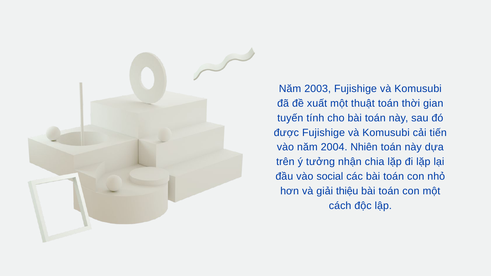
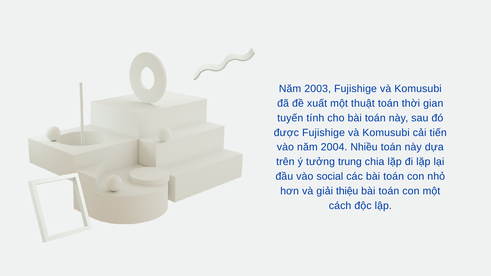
Nhiên: Nhiên -> Nhiều
nhận: nhận -> trung
